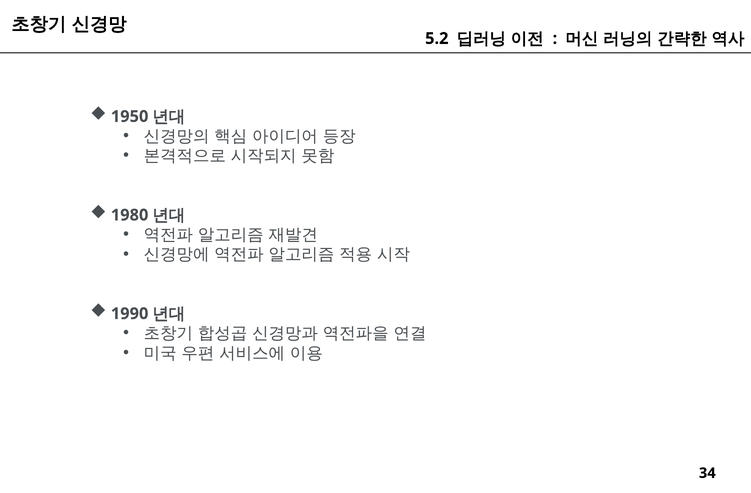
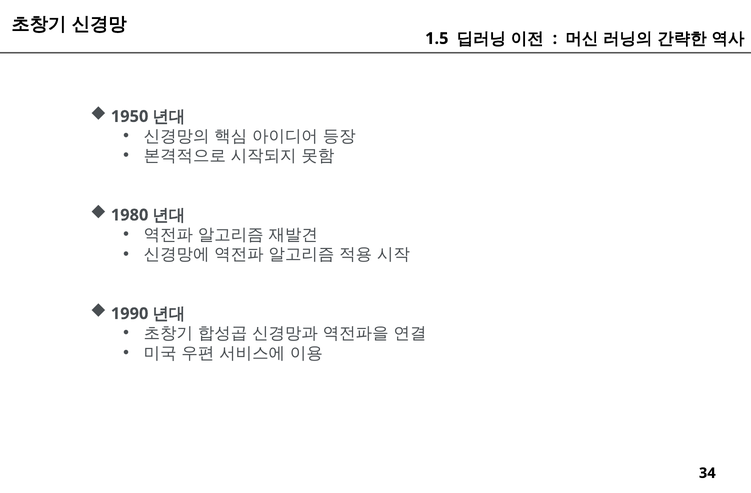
5.2: 5.2 -> 1.5
